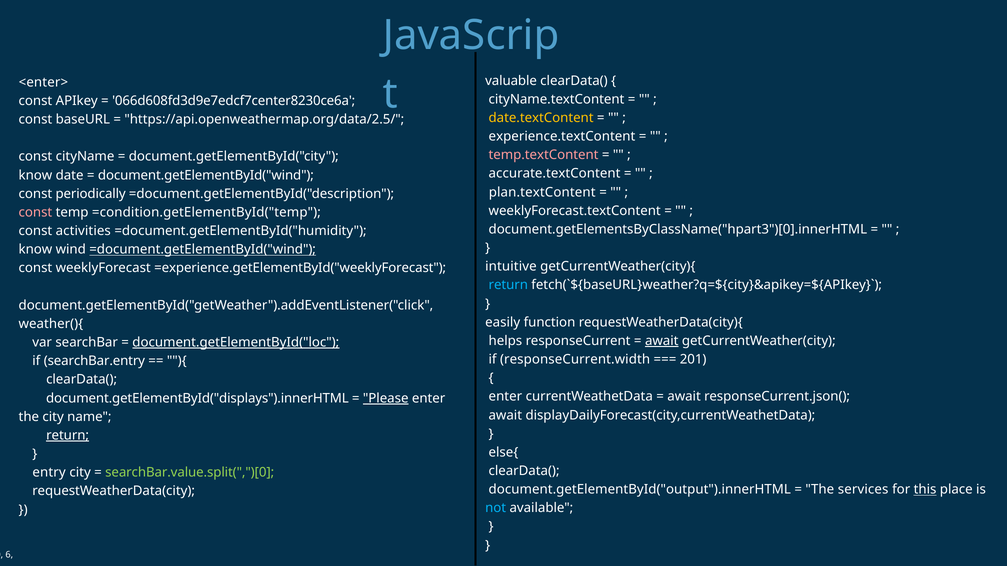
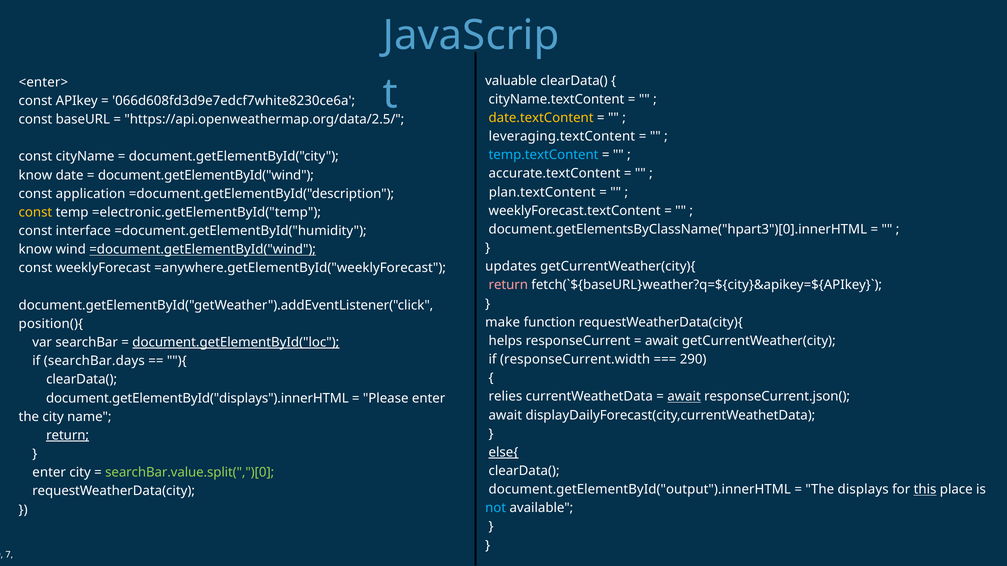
066d608fd3d9e7edcf7center8230ce6a: 066d608fd3d9e7edcf7center8230ce6a -> 066d608fd3d9e7edcf7white8230ce6a
experience.textContent: experience.textContent -> leveraging.textContent
temp.textContent colour: pink -> light blue
periodically: periodically -> application
const at (35, 213) colour: pink -> yellow
=condition.getElementById("temp: =condition.getElementById("temp -> =electronic.getElementById("temp
activities: activities -> interface
intuitive: intuitive -> updates
=experience.getElementById("weeklyForecast: =experience.getElementById("weeklyForecast -> =anywhere.getElementById("weeklyForecast
return at (508, 285) colour: light blue -> pink
easily: easily -> make
weather(){: weather(){ -> position(){
await at (662, 341) underline: present -> none
201: 201 -> 290
searchBar.entry: searchBar.entry -> searchBar.days
enter at (505, 397): enter -> relies
await at (684, 397) underline: none -> present
Please underline: present -> none
else{ underline: none -> present
entry at (49, 473): entry -> enter
services: services -> displays
6: 6 -> 7
